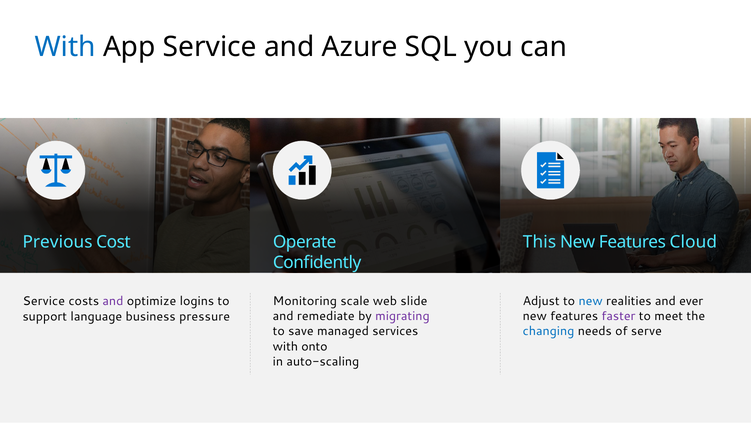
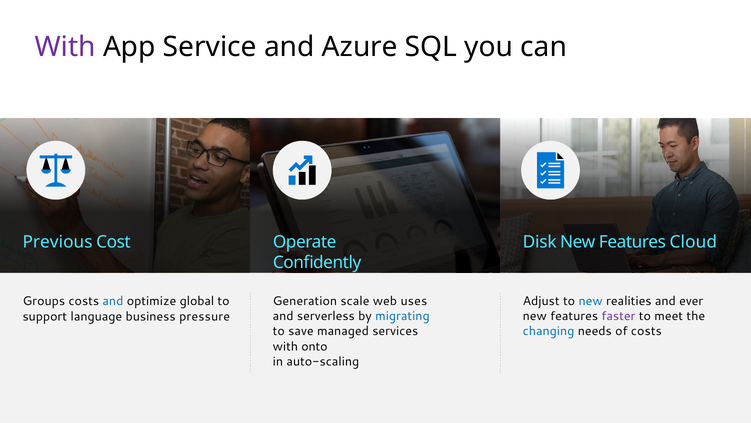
With at (65, 47) colour: blue -> purple
This: This -> Disk
Monitoring: Monitoring -> Generation
slide: slide -> uses
Service at (44, 301): Service -> Groups
and at (113, 301) colour: purple -> blue
logins: logins -> global
remediate: remediate -> serverless
migrating colour: purple -> blue
of serve: serve -> costs
